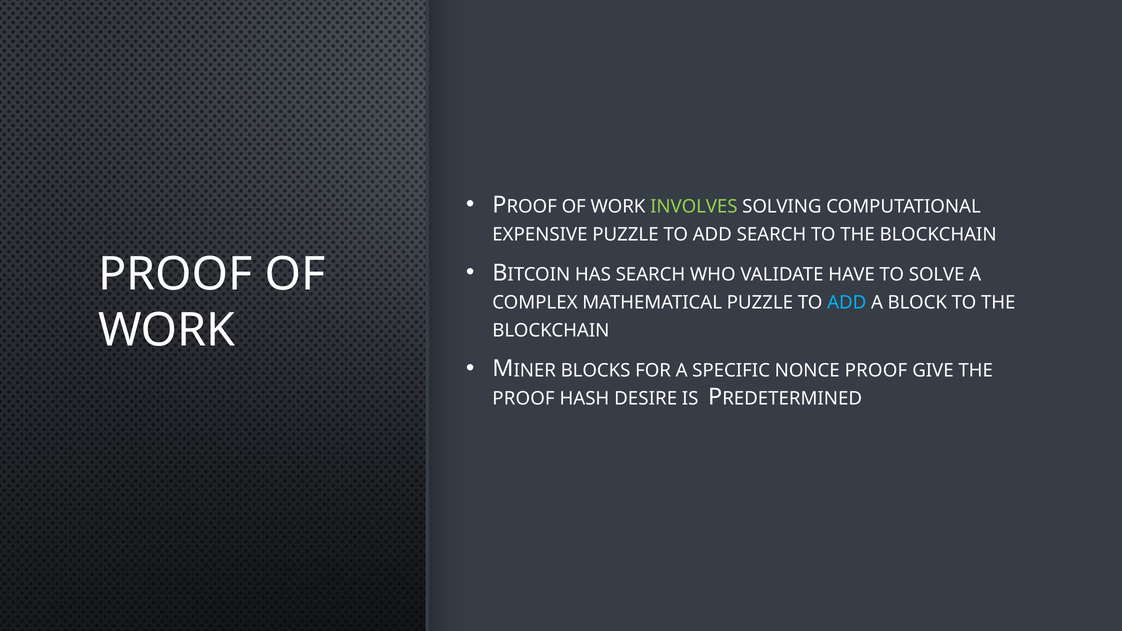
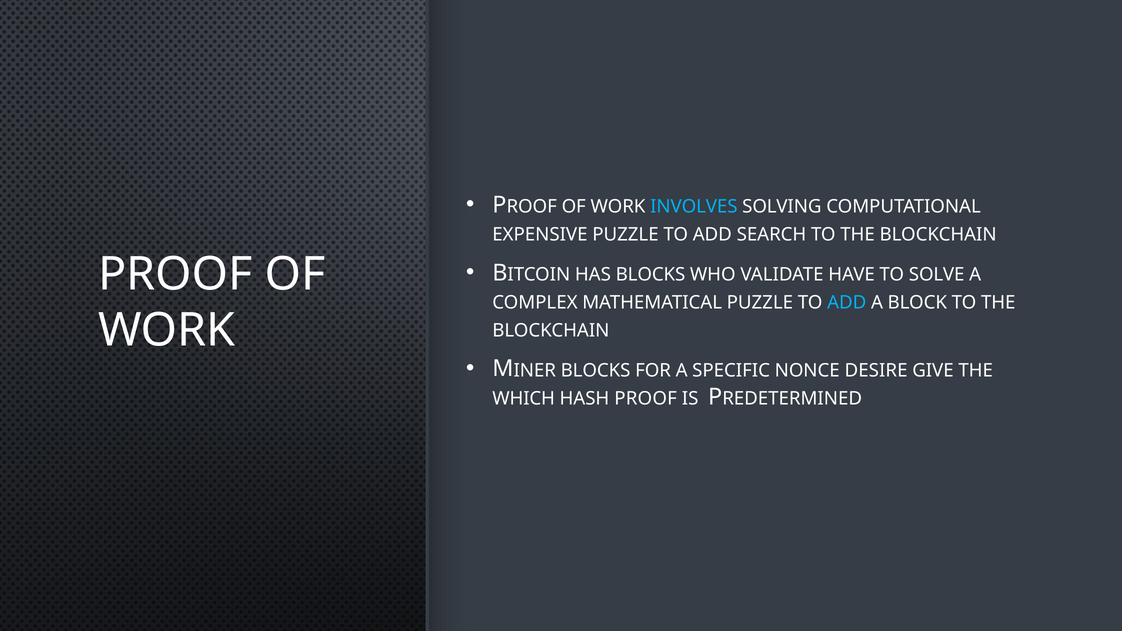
INVOLVES colour: light green -> light blue
HAS SEARCH: SEARCH -> BLOCKS
NONCE PROOF: PROOF -> DESIRE
PROOF at (524, 398): PROOF -> WHICH
HASH DESIRE: DESIRE -> PROOF
